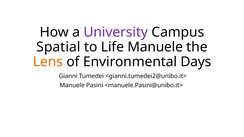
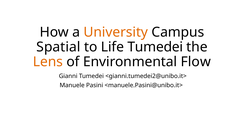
University colour: purple -> orange
Life Manuele: Manuele -> Tumedei
Days: Days -> Flow
